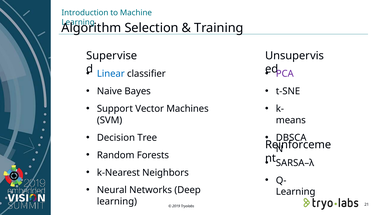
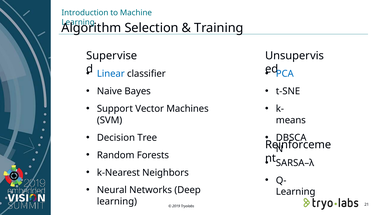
PCA colour: purple -> blue
